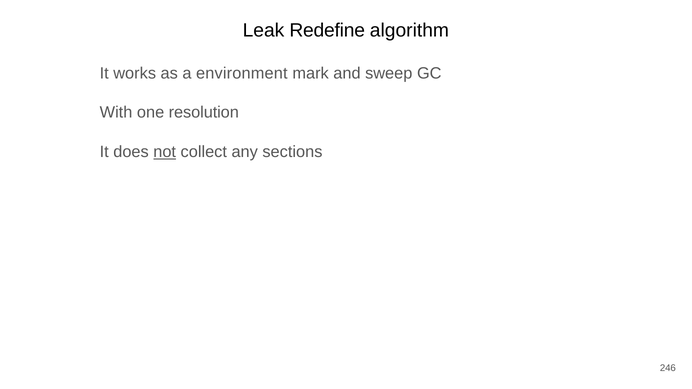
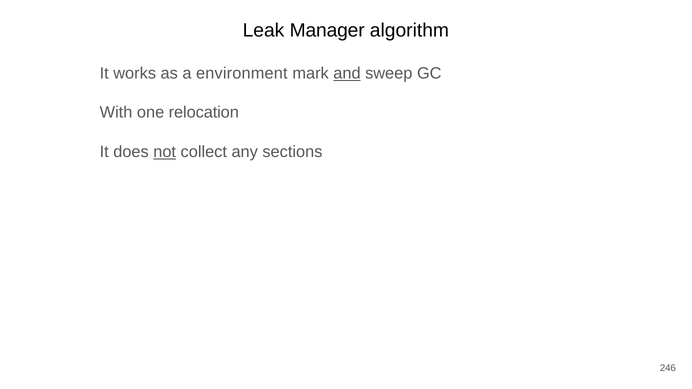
Redefine: Redefine -> Manager
and underline: none -> present
resolution: resolution -> relocation
